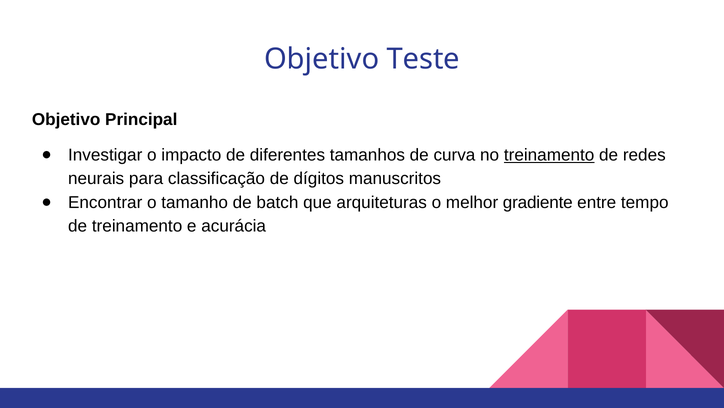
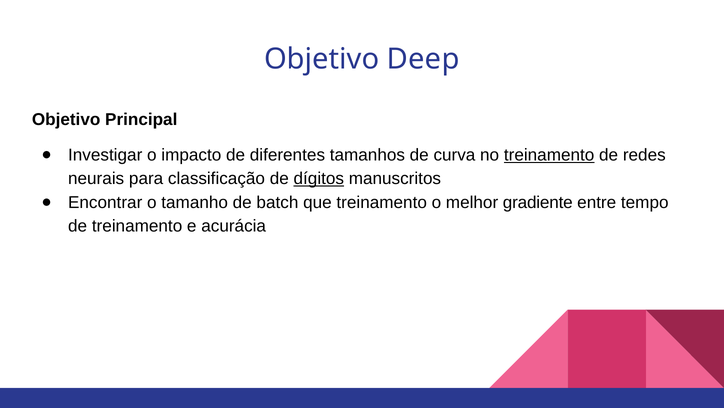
Teste: Teste -> Deep
dígitos underline: none -> present
que arquiteturas: arquiteturas -> treinamento
